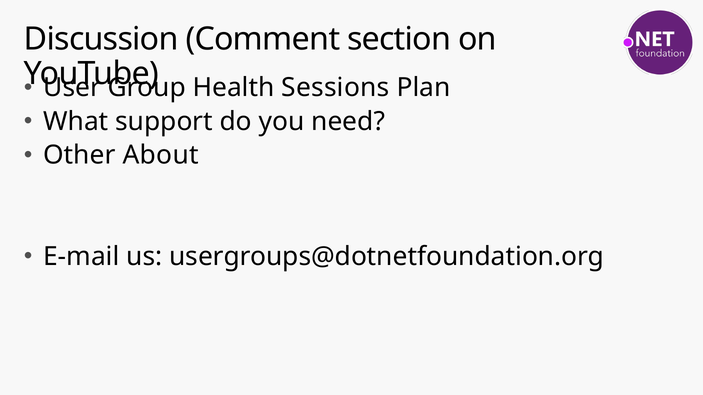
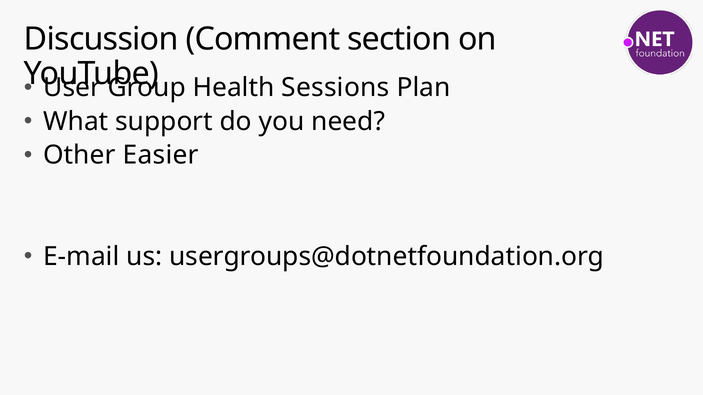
About: About -> Easier
